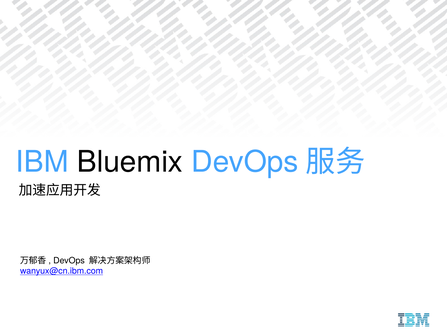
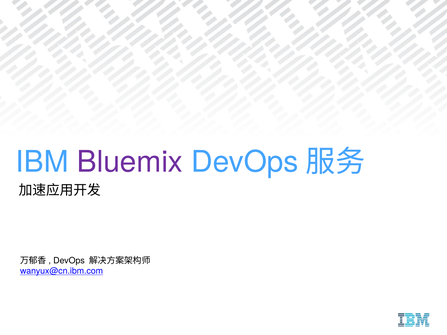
Bluemix colour: black -> purple
